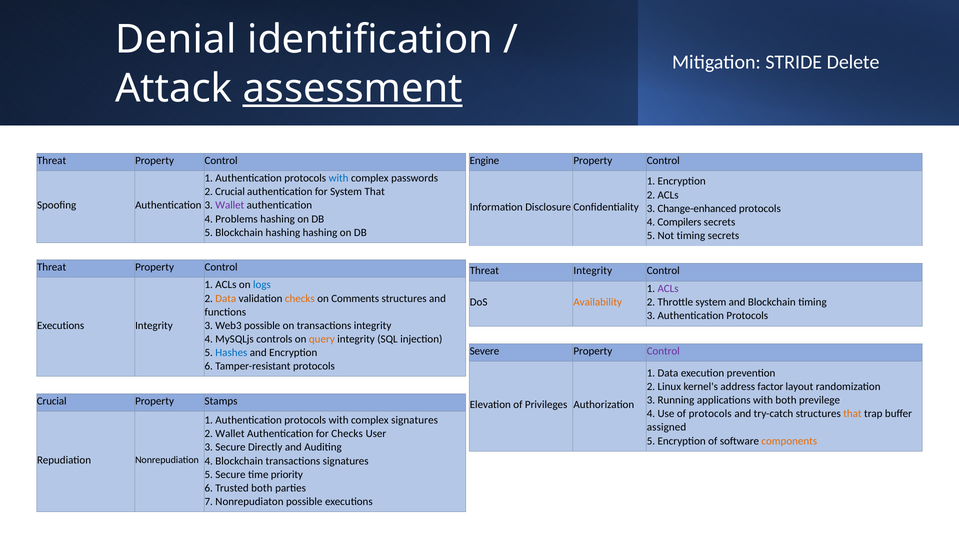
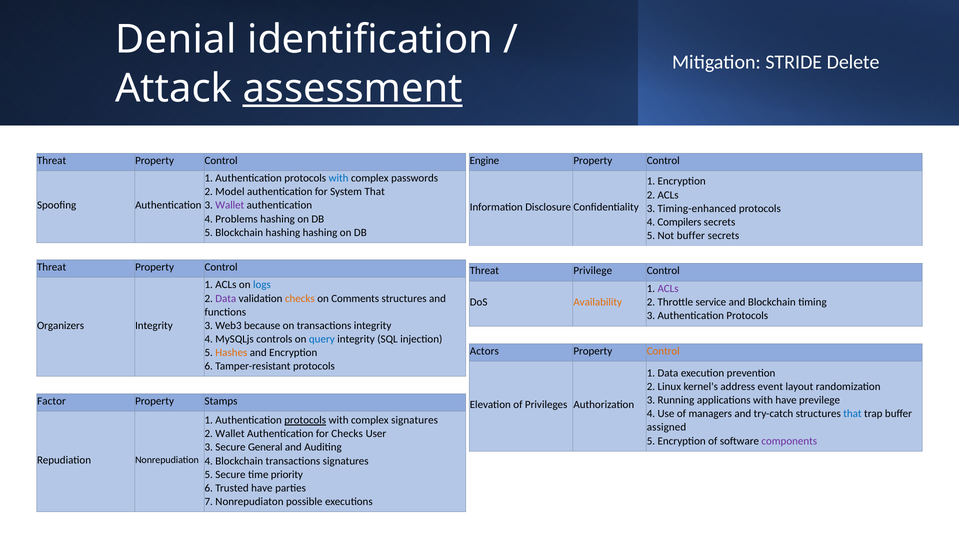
2 Crucial: Crucial -> Model
Change-enhanced: Change-enhanced -> Timing-enhanced
Not timing: timing -> buffer
Threat Integrity: Integrity -> Privilege
Data at (226, 299) colour: orange -> purple
Throttle system: system -> service
Executions at (61, 326): Executions -> Organizers
Web3 possible: possible -> because
query colour: orange -> blue
Severe: Severe -> Actors
Control at (663, 351) colour: purple -> orange
Hashes colour: blue -> orange
factor: factor -> event
with both: both -> have
Crucial at (52, 401): Crucial -> Factor
of protocols: protocols -> managers
that at (852, 414) colour: orange -> blue
protocols at (305, 421) underline: none -> present
components colour: orange -> purple
Directly: Directly -> General
Trusted both: both -> have
